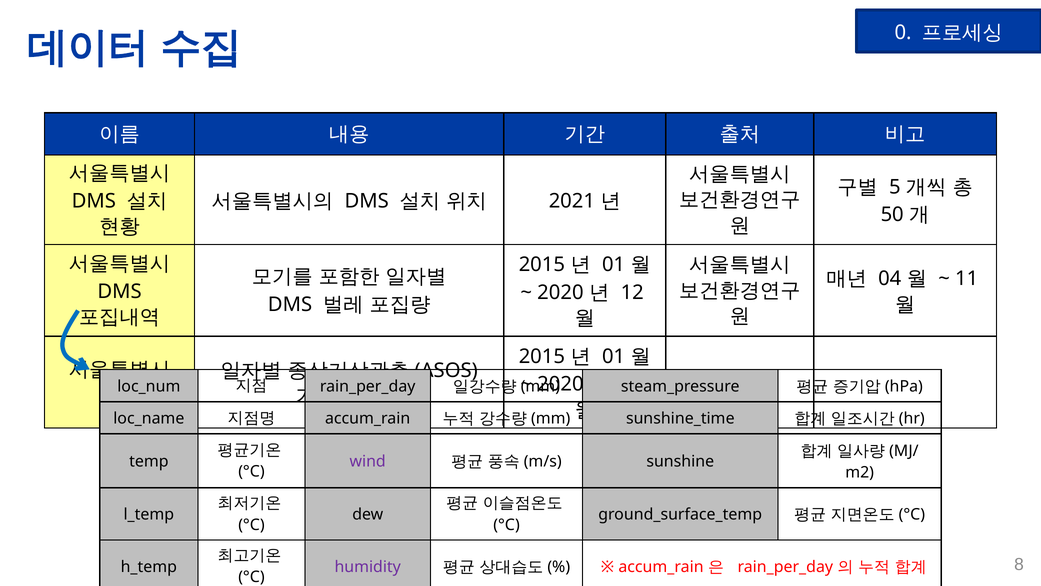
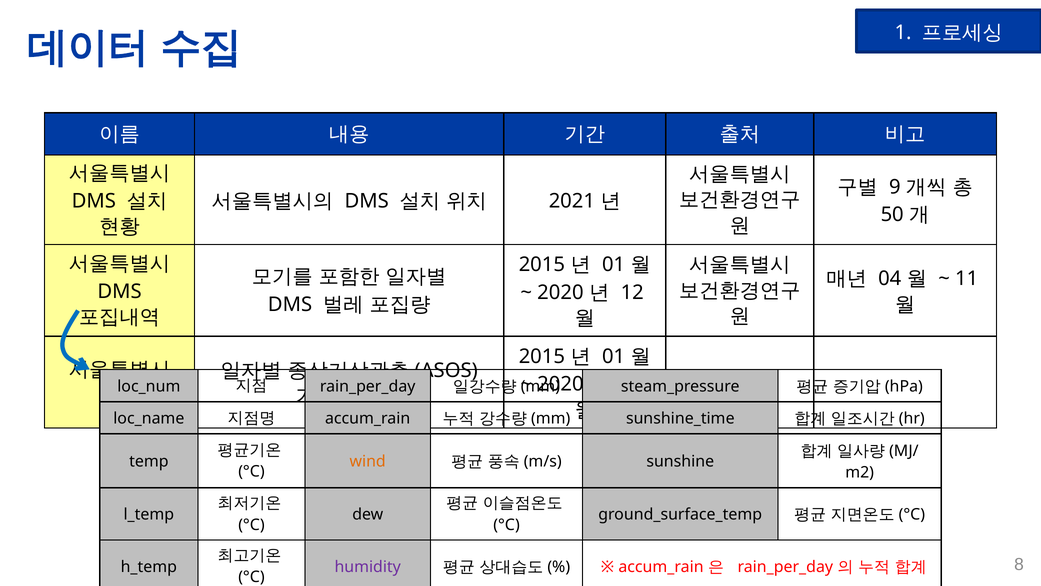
0: 0 -> 1
5: 5 -> 9
wind colour: purple -> orange
